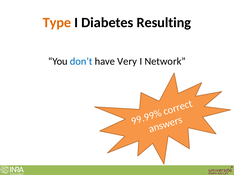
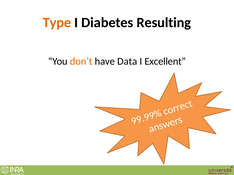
don’t colour: blue -> orange
Very: Very -> Data
Network: Network -> Excellent
